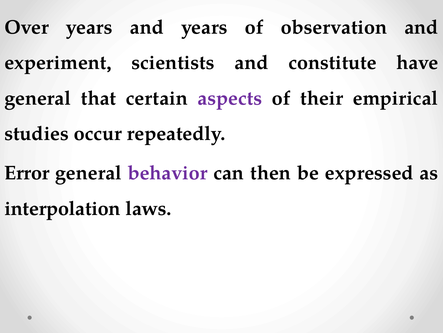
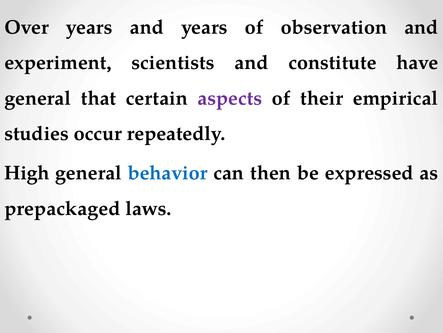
Error: Error -> High
behavior colour: purple -> blue
interpolation: interpolation -> prepackaged
